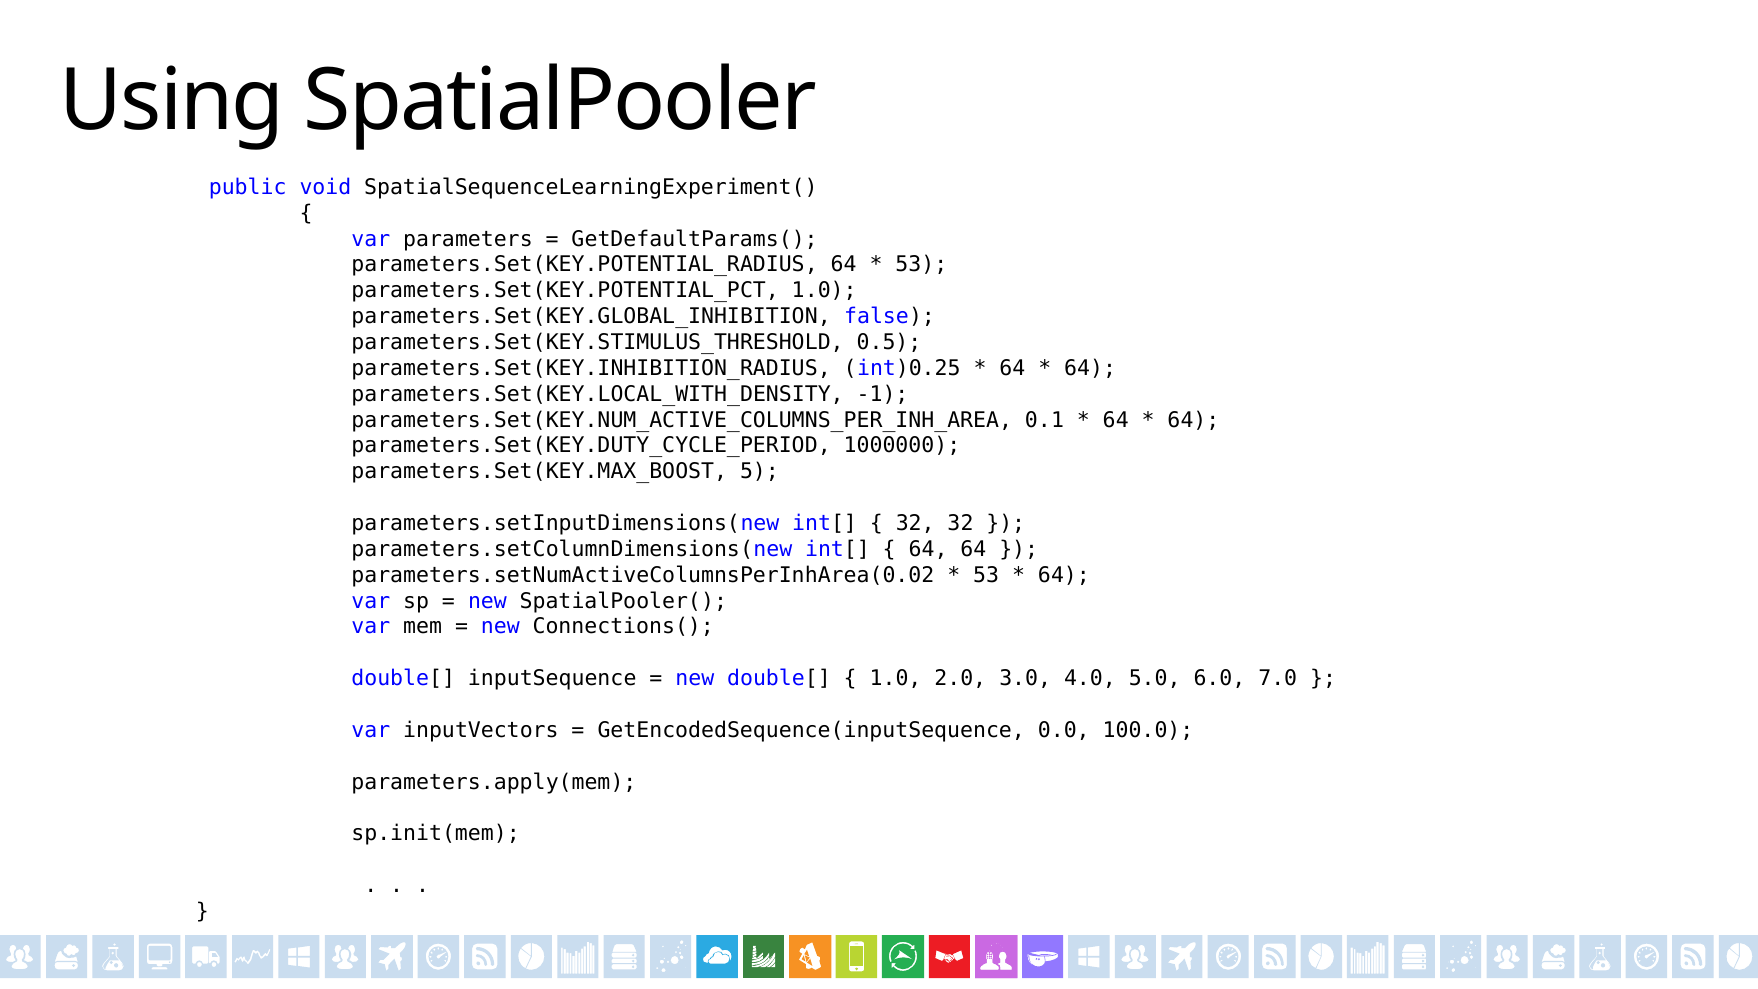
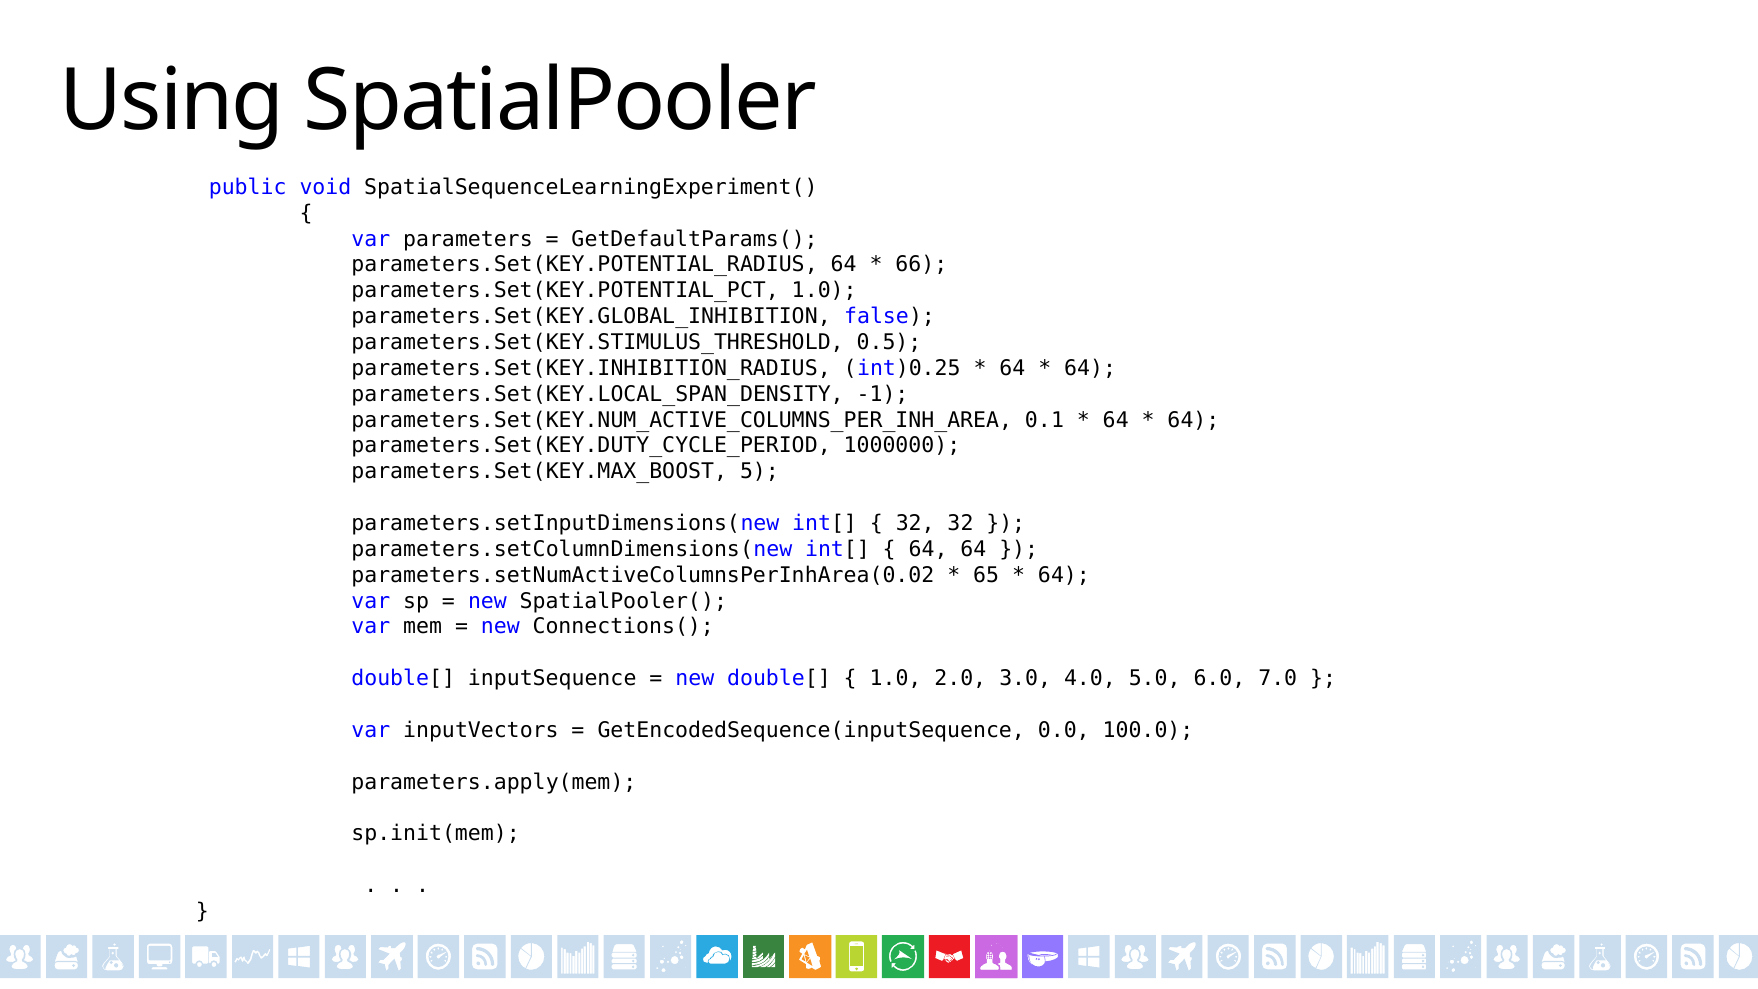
53 at (921, 265): 53 -> 66
parameters.Set(KEY.LOCAL_WITH_DENSITY: parameters.Set(KEY.LOCAL_WITH_DENSITY -> parameters.Set(KEY.LOCAL_SPAN_DENSITY
53 at (986, 575): 53 -> 65
